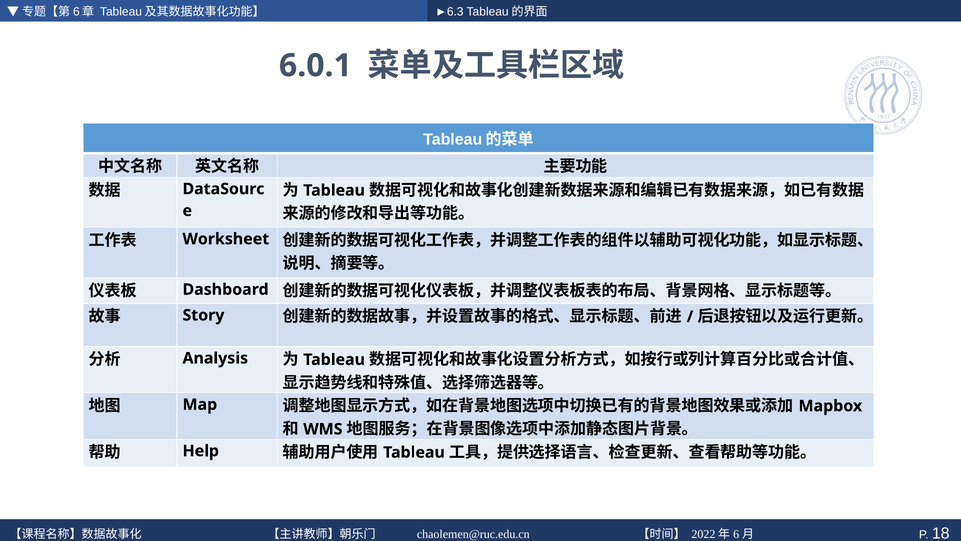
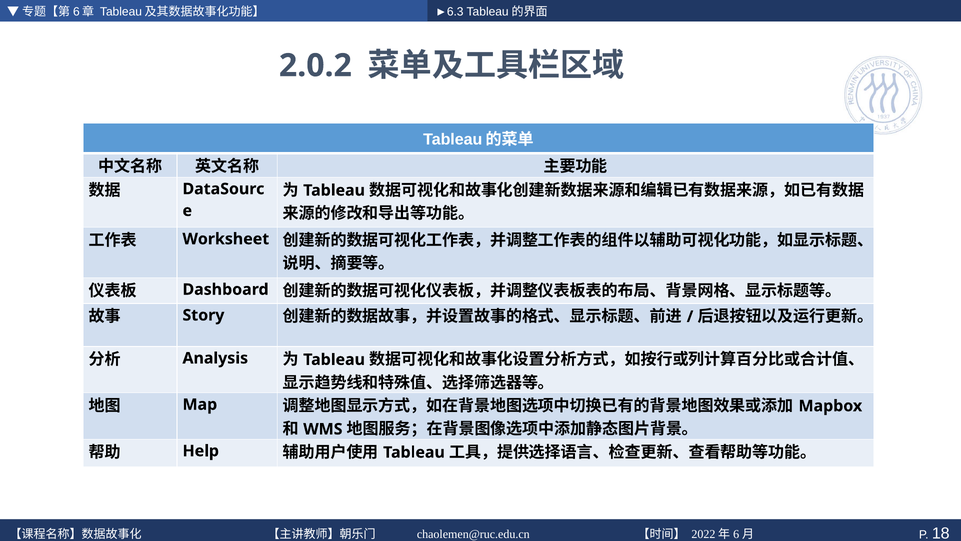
6.0.1: 6.0.1 -> 2.0.2
